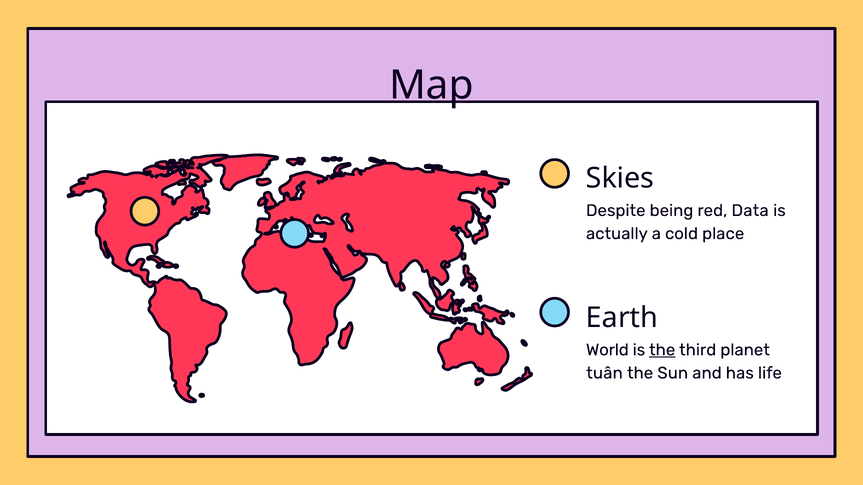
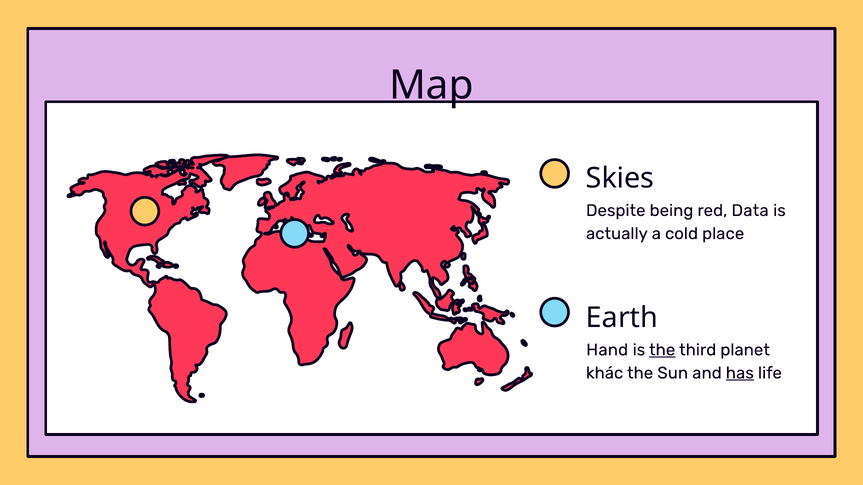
World: World -> Hand
tuân: tuân -> khác
has underline: none -> present
